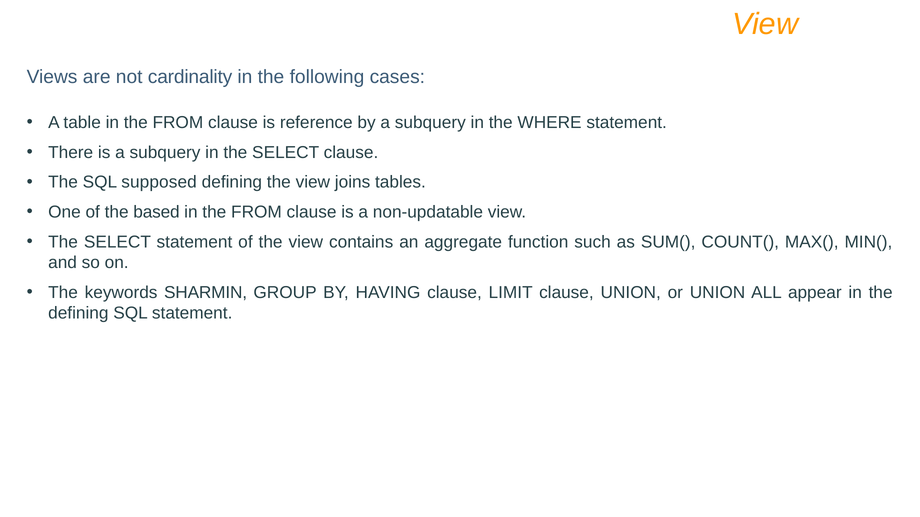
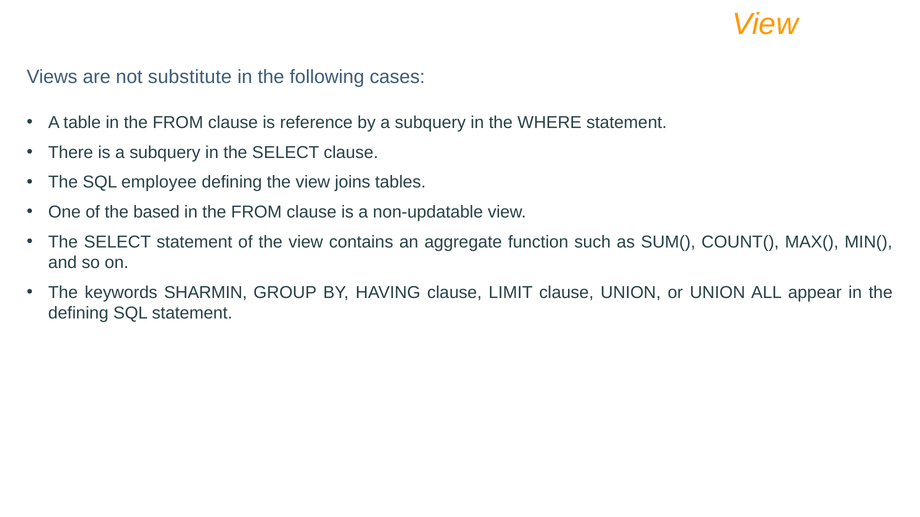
cardinality: cardinality -> substitute
supposed: supposed -> employee
